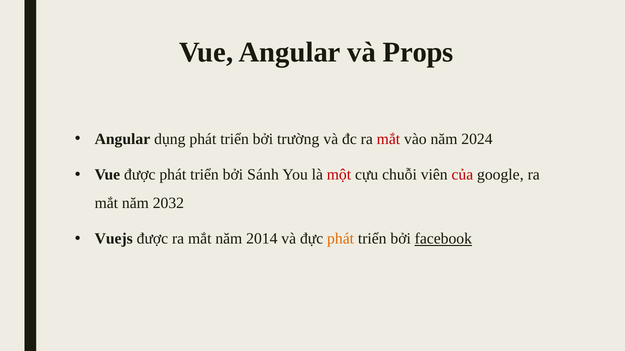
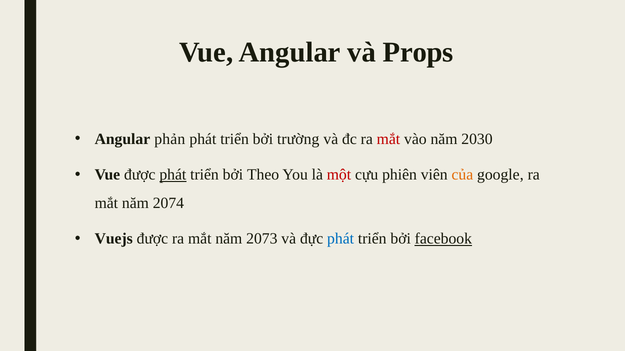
dụng: dụng -> phản
2024: 2024 -> 2030
phát at (173, 175) underline: none -> present
Sánh: Sánh -> Theo
chuỗi: chuỗi -> phiên
của colour: red -> orange
2032: 2032 -> 2074
2014: 2014 -> 2073
phát at (341, 239) colour: orange -> blue
